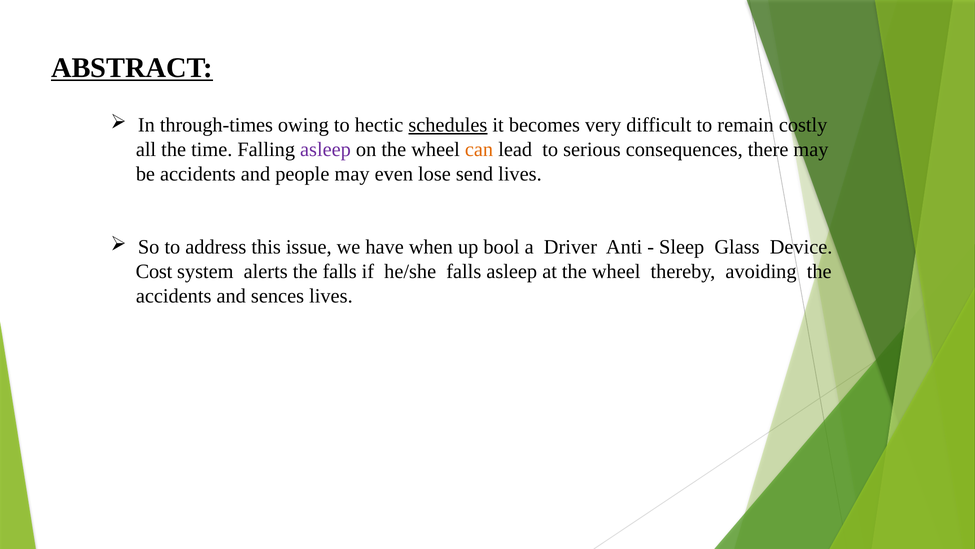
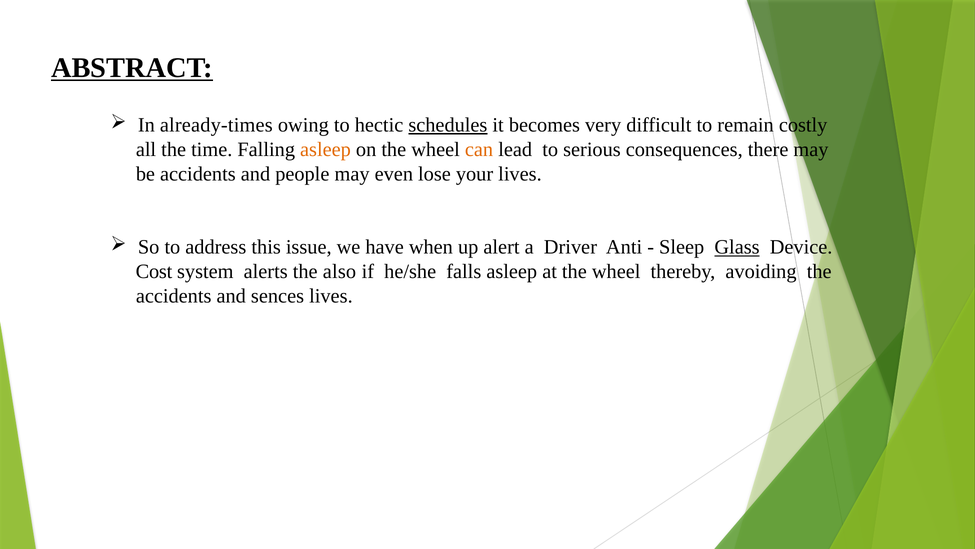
through-times: through-times -> already-times
asleep at (325, 149) colour: purple -> orange
send: send -> your
bool: bool -> alert
Glass underline: none -> present
the falls: falls -> also
